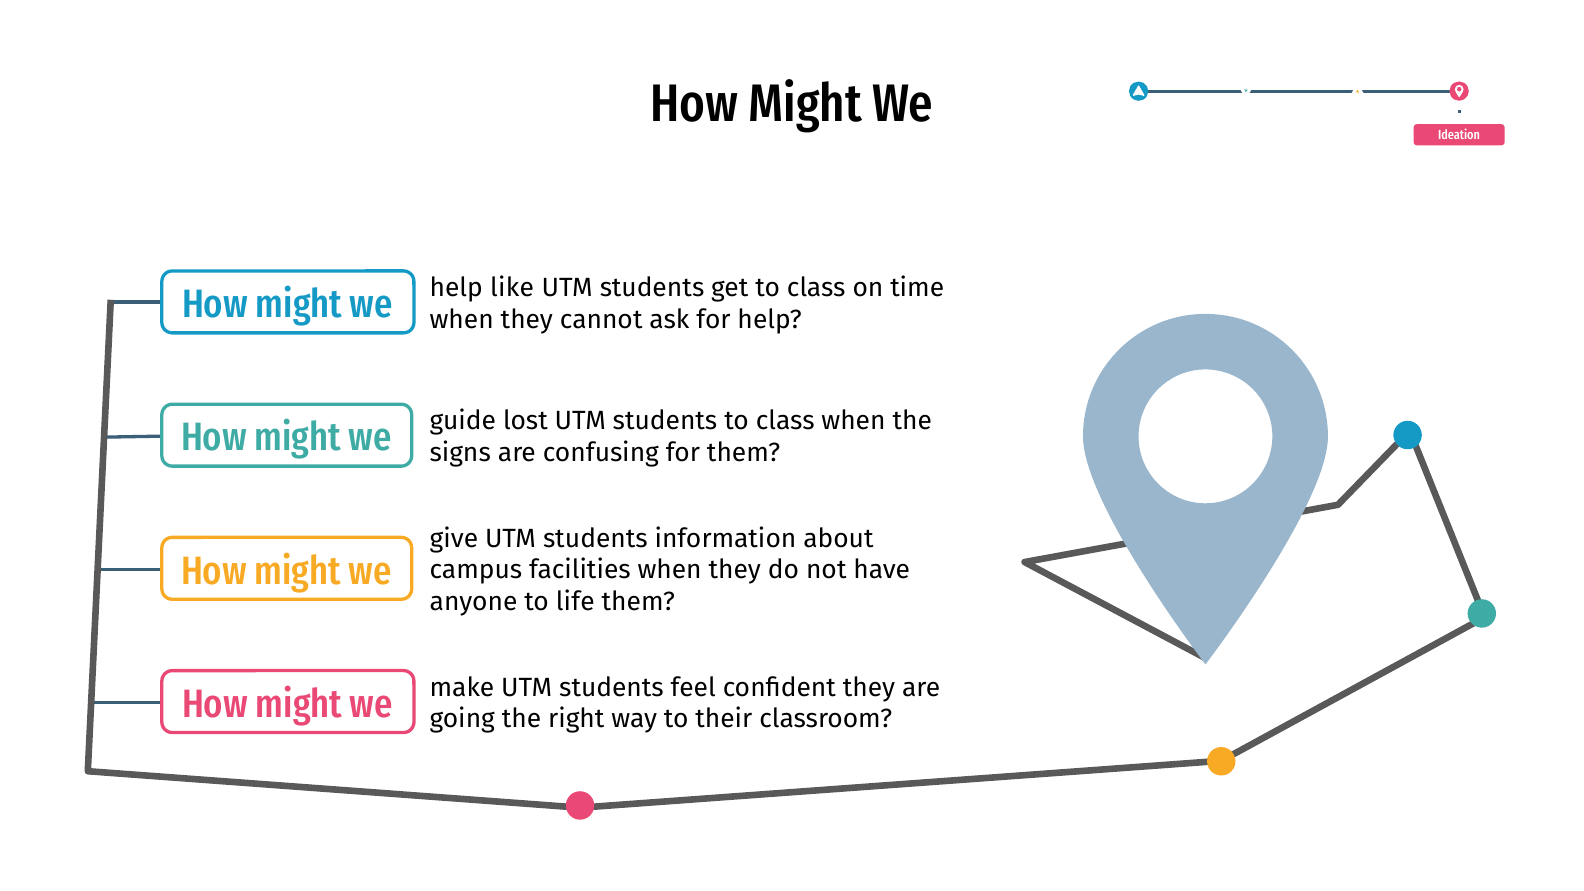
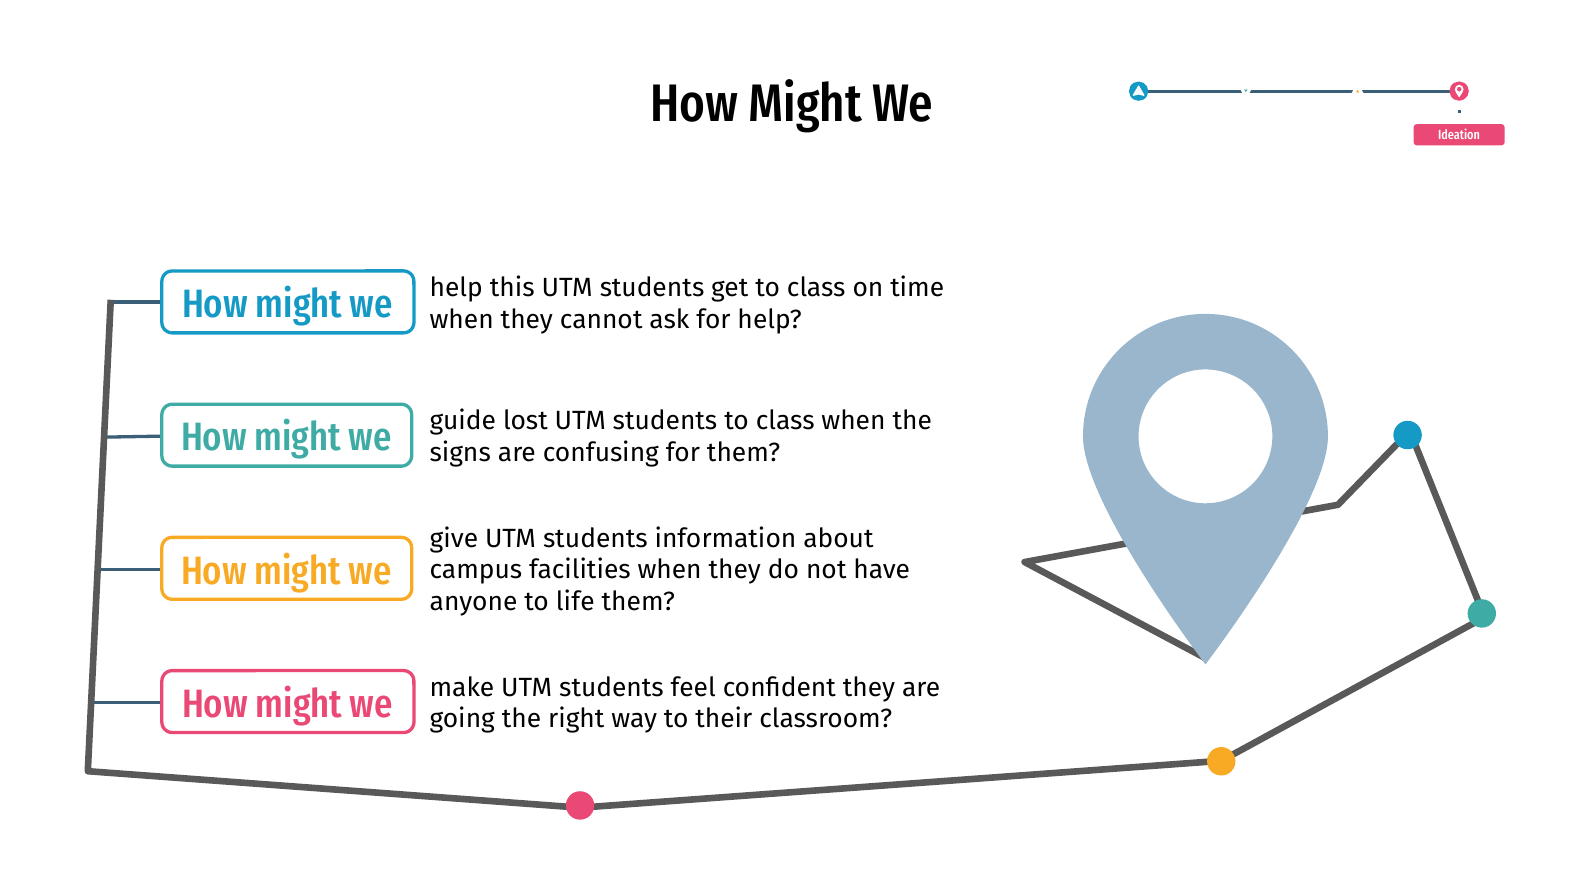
like: like -> this
